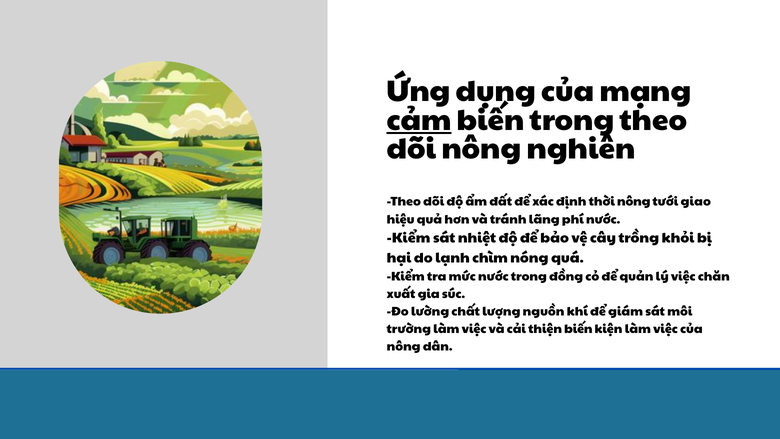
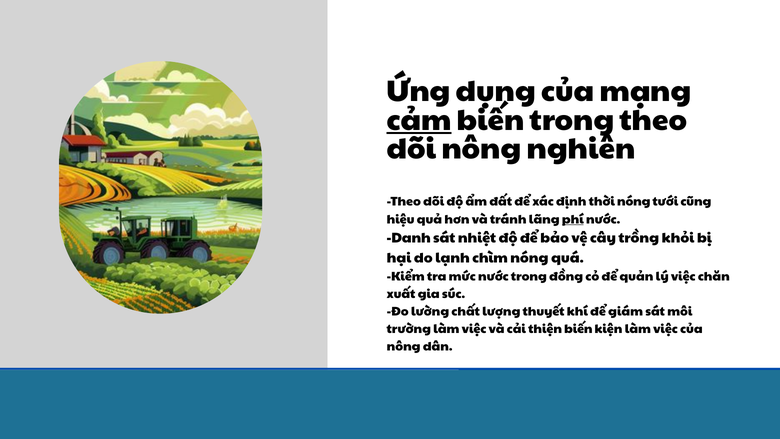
thời nông: nông -> nóng
giao: giao -> cũng
phí underline: none -> present
Kiểm at (409, 238): Kiểm -> Danh
nguồn: nguồn -> thuyết
